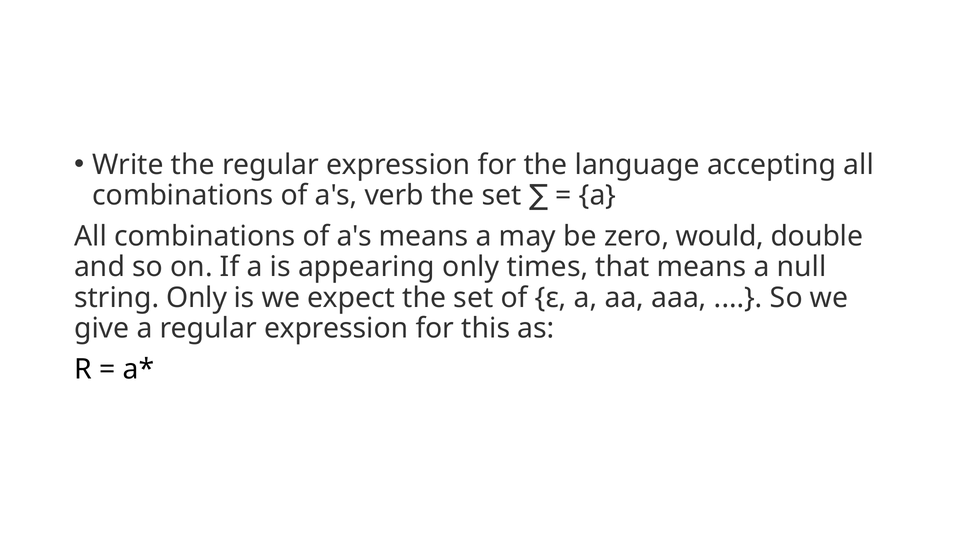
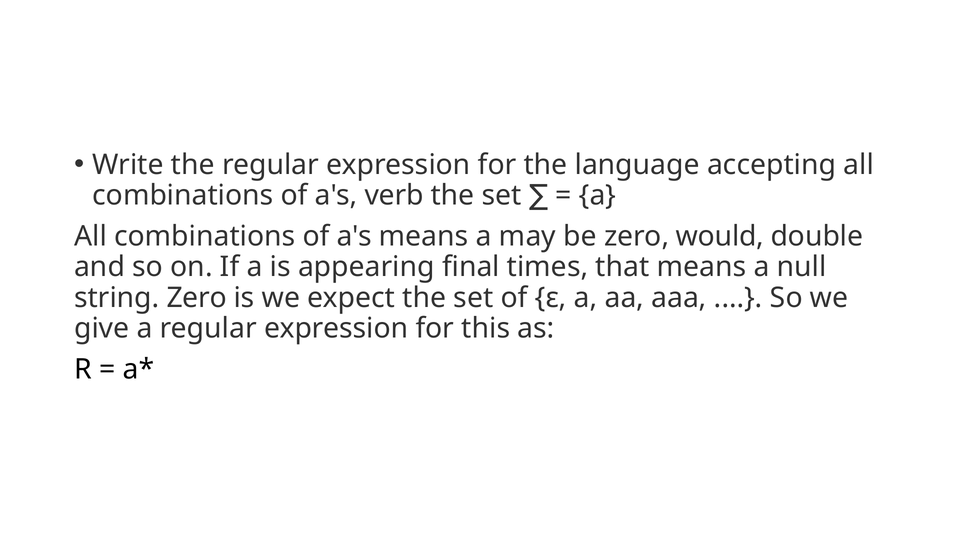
appearing only: only -> final
string Only: Only -> Zero
